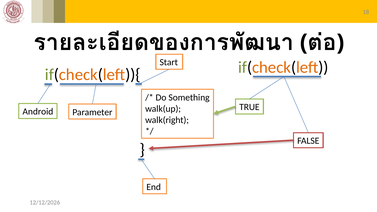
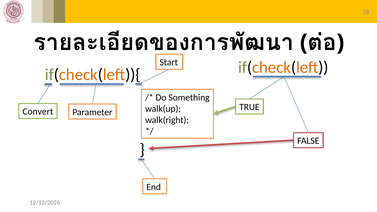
Android: Android -> Convert
